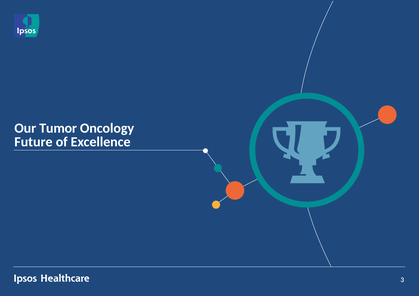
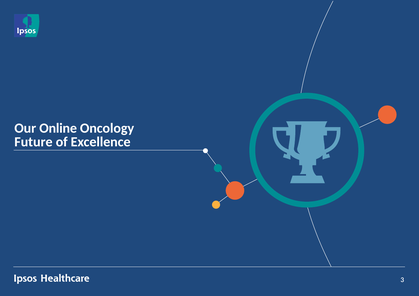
Tumor: Tumor -> Online
